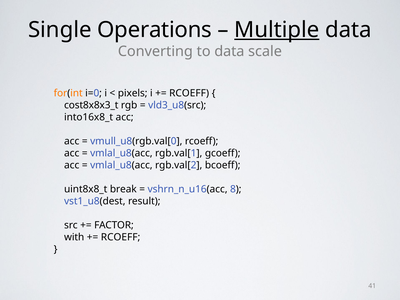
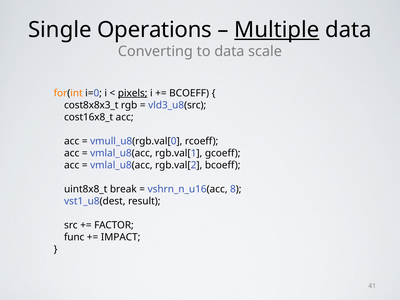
pixels underline: none -> present
RCOEFF at (189, 93): RCOEFF -> BCOEFF
into16x8_t: into16x8_t -> cost16x8_t
with: with -> func
RCOEFF at (121, 237): RCOEFF -> IMPACT
